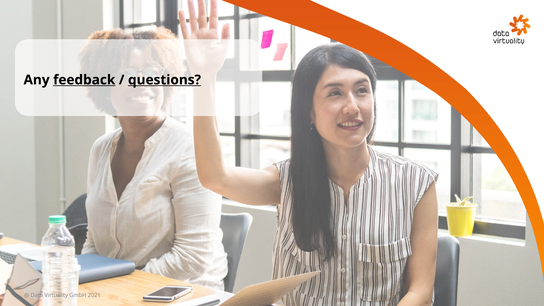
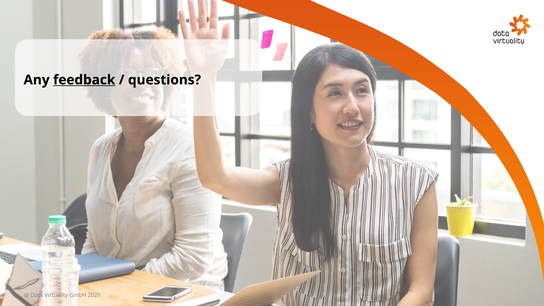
questions underline: present -> none
